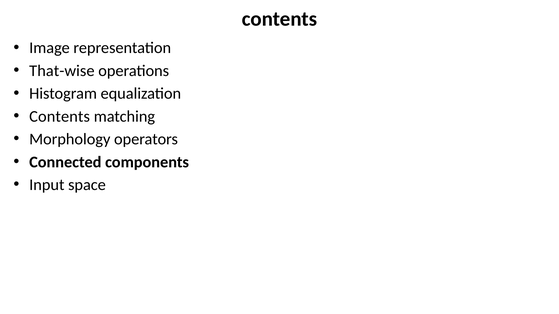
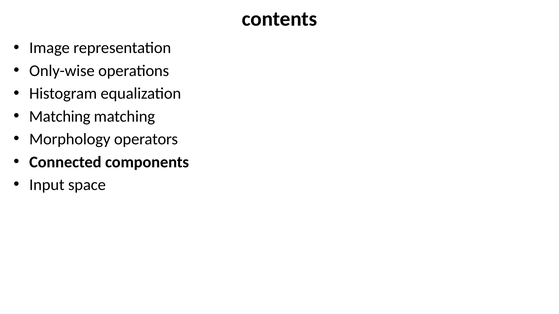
That-wise: That-wise -> Only-wise
Contents at (60, 116): Contents -> Matching
